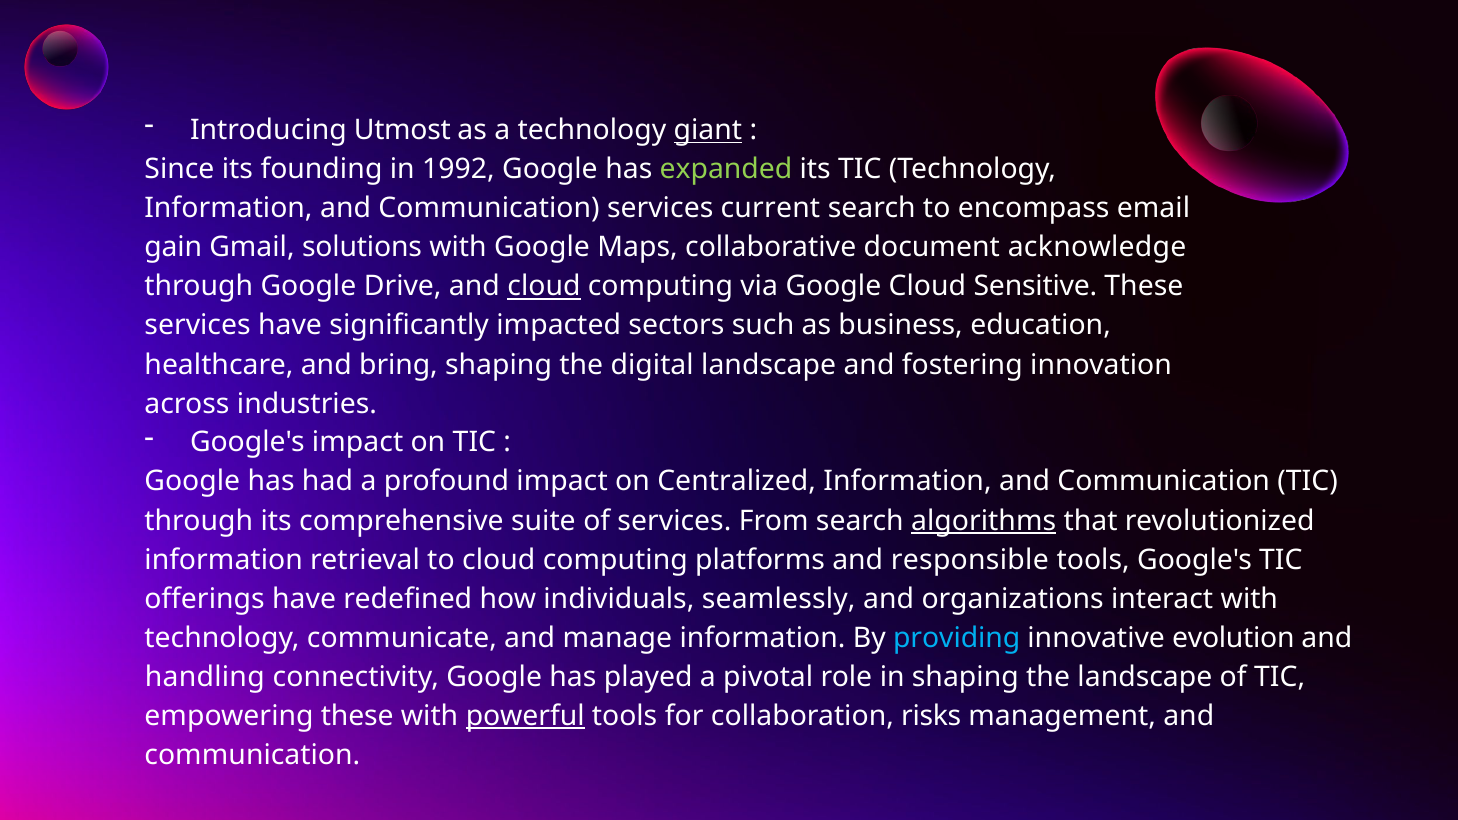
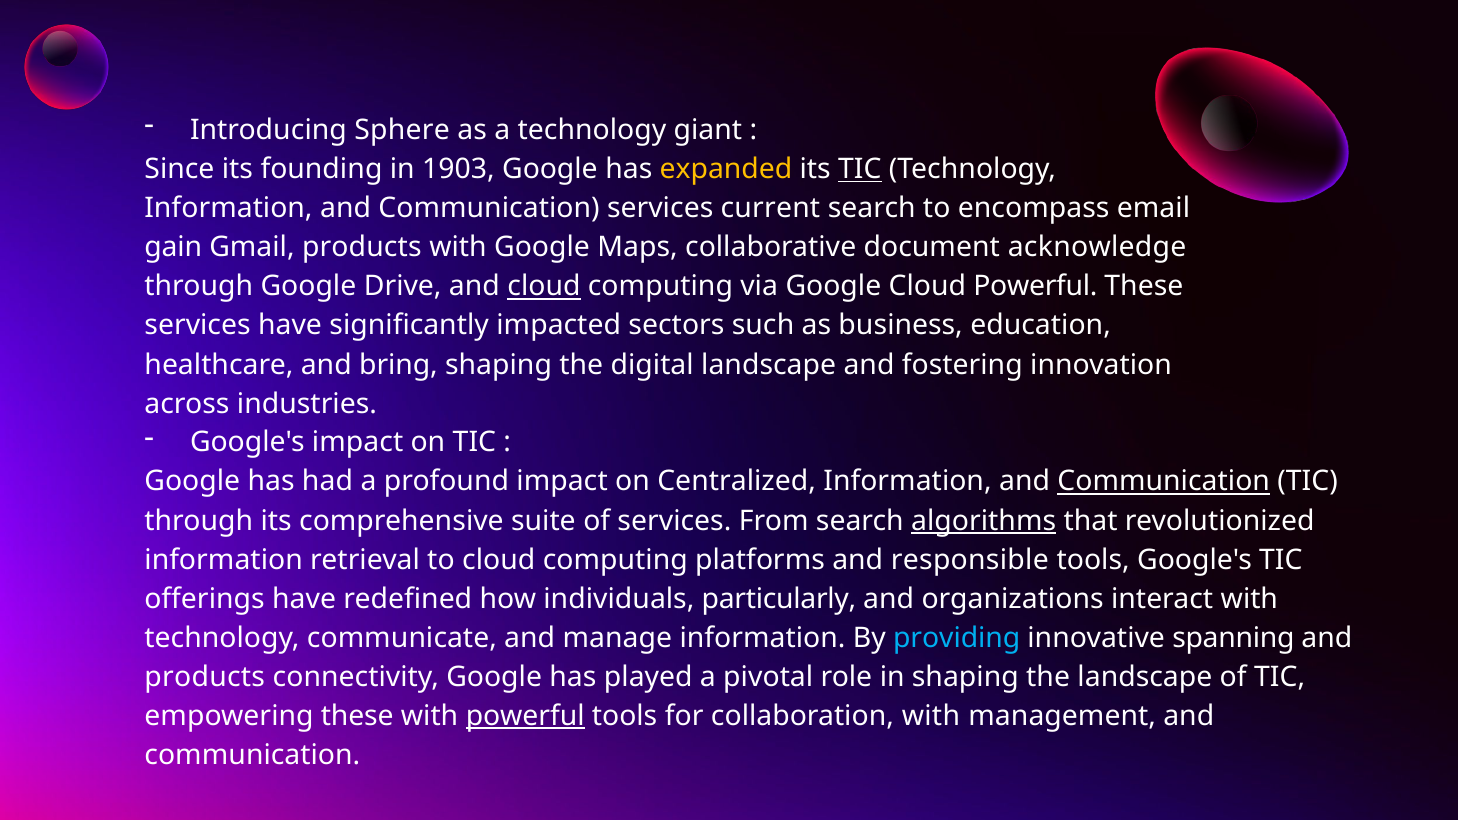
Utmost: Utmost -> Sphere
giant underline: present -> none
1992: 1992 -> 1903
expanded colour: light green -> yellow
TIC at (860, 169) underline: none -> present
Gmail solutions: solutions -> products
Cloud Sensitive: Sensitive -> Powerful
Communication at (1164, 482) underline: none -> present
seamlessly: seamlessly -> particularly
evolution: evolution -> spanning
handling at (205, 677): handling -> products
collaboration risks: risks -> with
